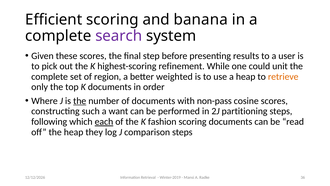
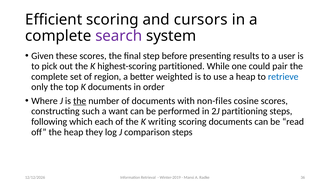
banana: banana -> cursors
refinement: refinement -> partitioned
unit: unit -> pair
retrieve colour: orange -> blue
non-pass: non-pass -> non-files
each underline: present -> none
fashion: fashion -> writing
